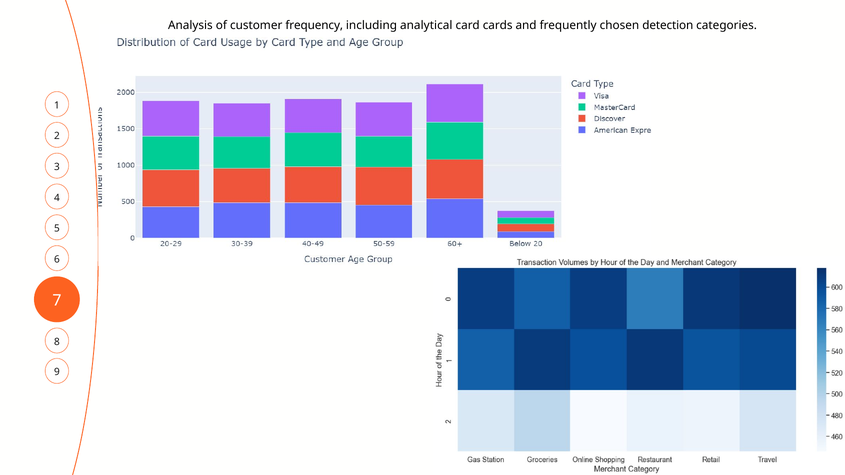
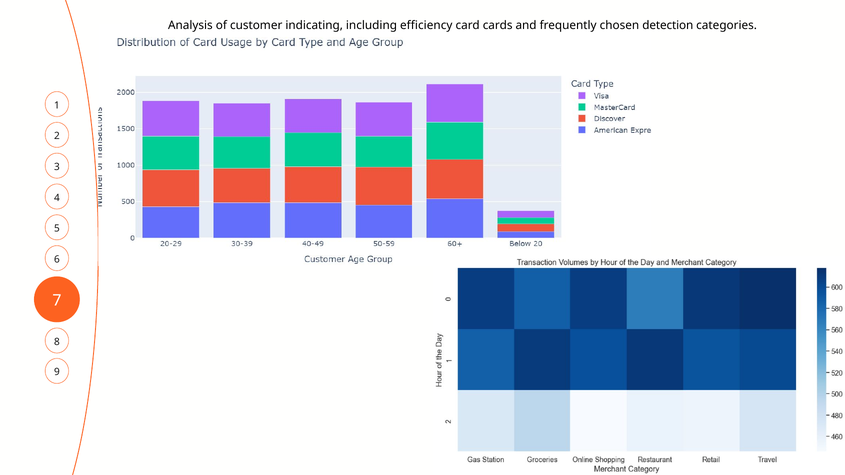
frequency: frequency -> indicating
analytical: analytical -> efficiency
